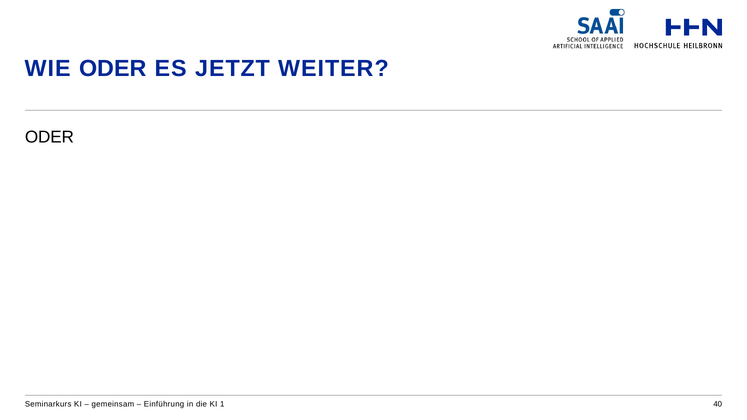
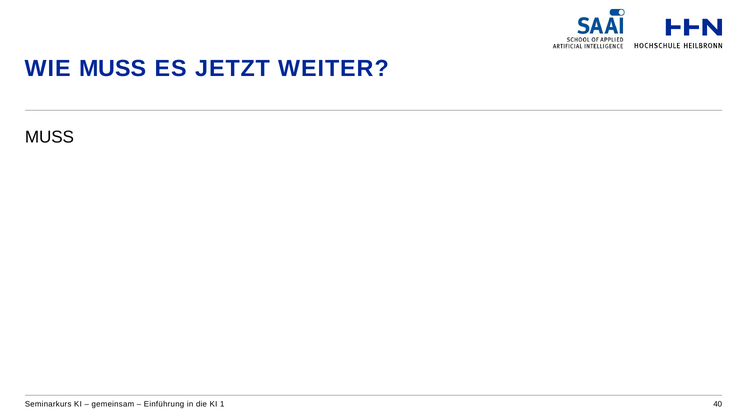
WIE ODER: ODER -> MUSS
ODER at (49, 137): ODER -> MUSS
